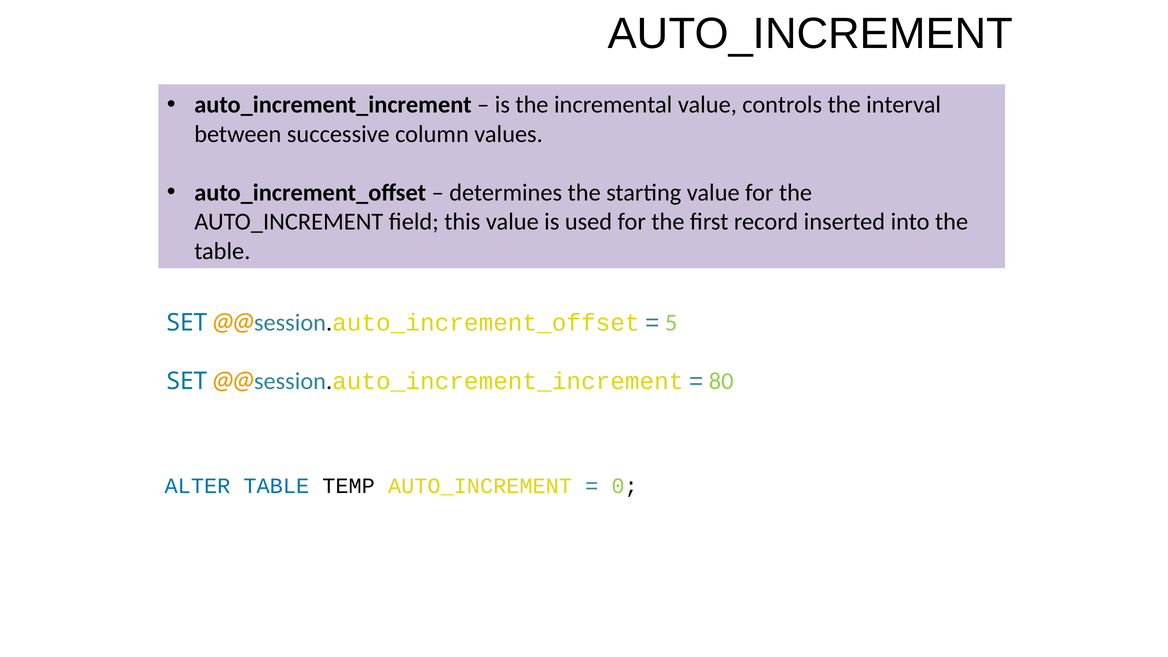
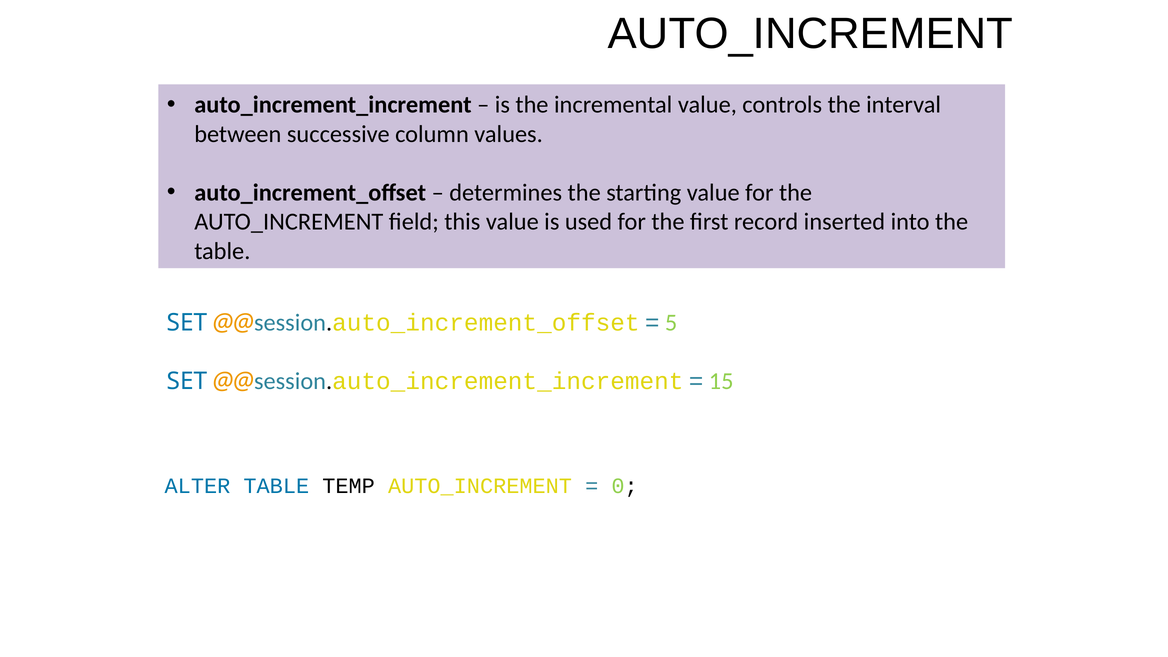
80: 80 -> 15
